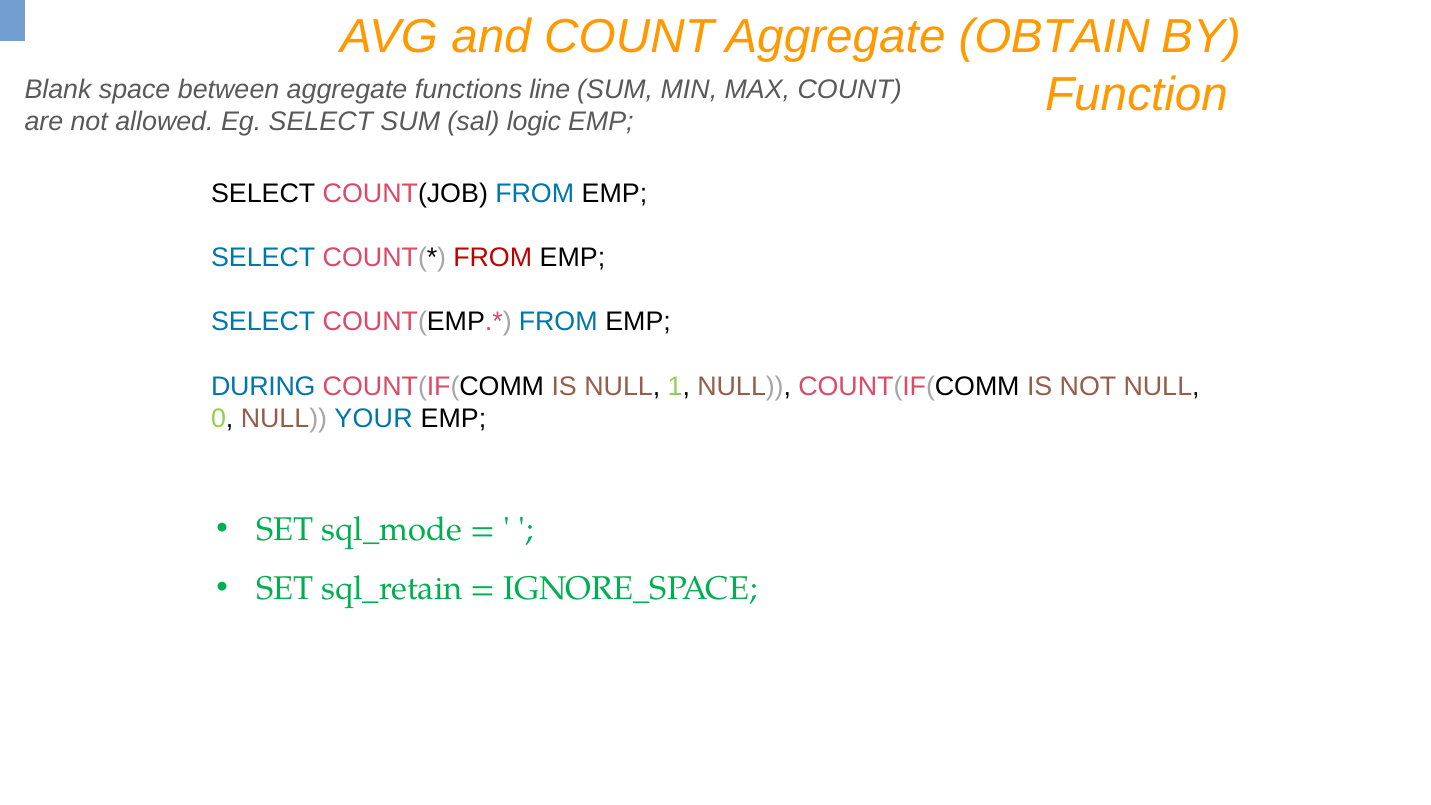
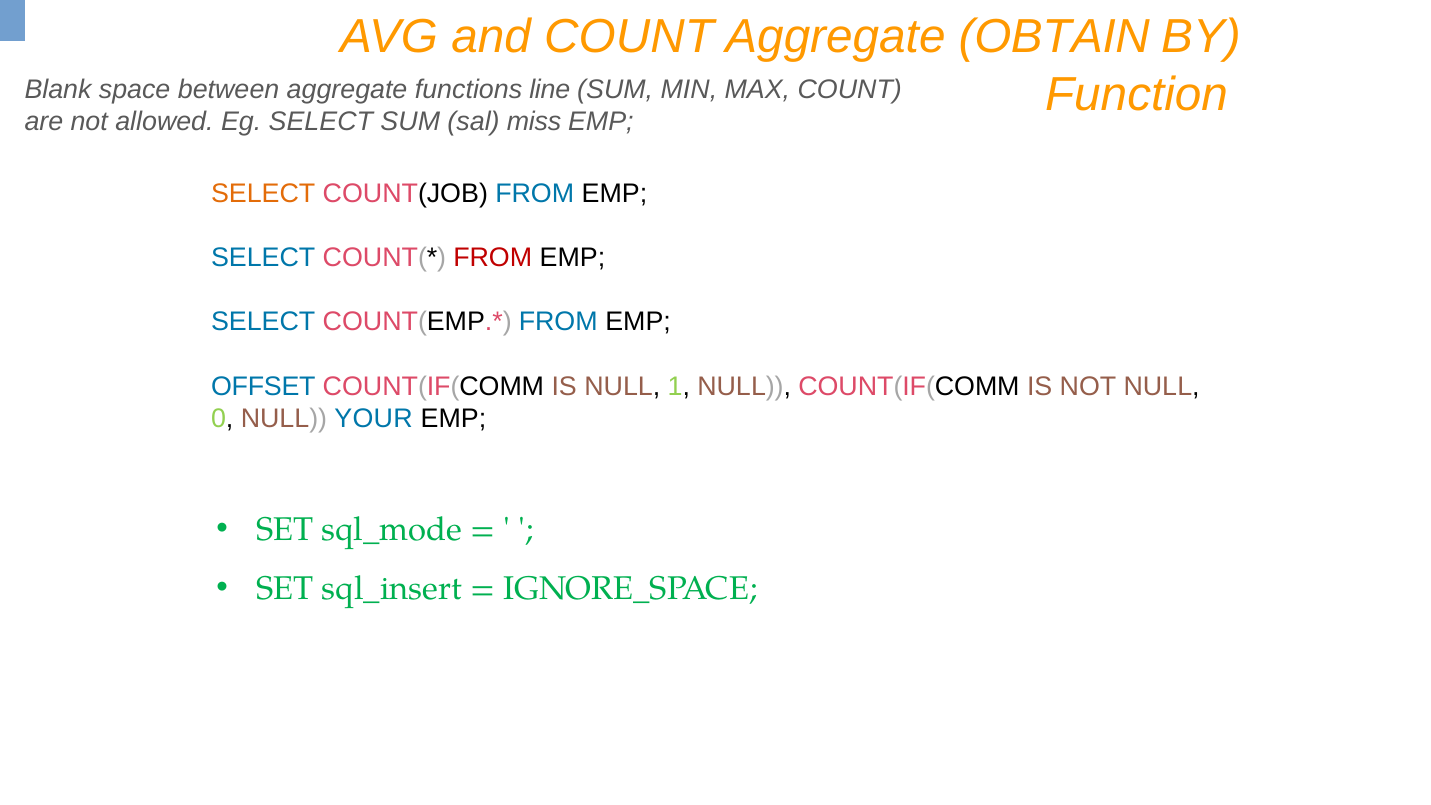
logic: logic -> miss
SELECT at (263, 193) colour: black -> orange
DURING: DURING -> OFFSET
sql_retain: sql_retain -> sql_insert
